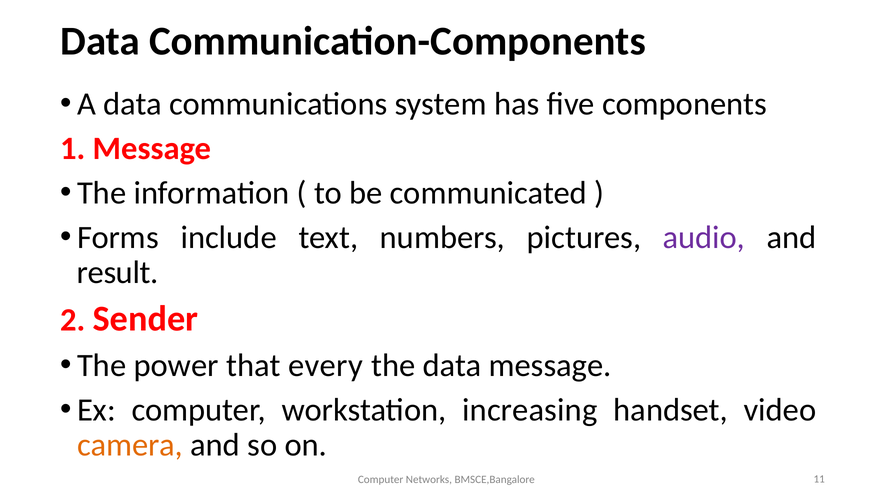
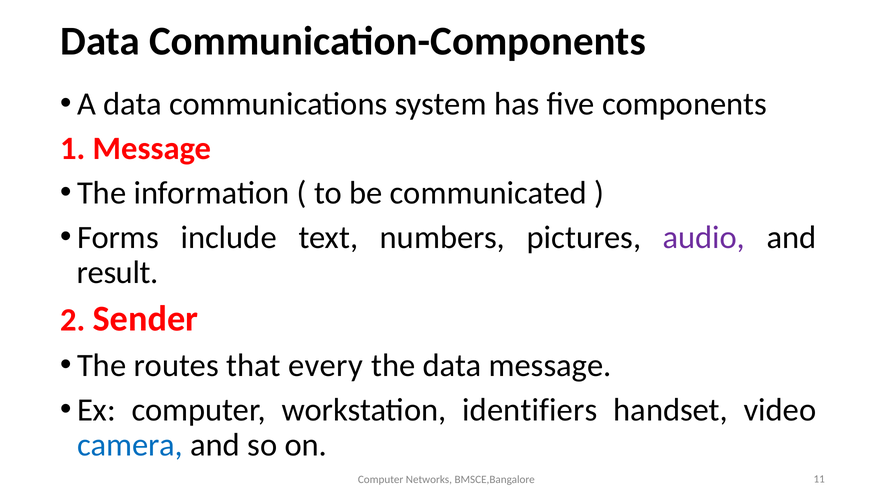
power: power -> routes
increasing: increasing -> identifiers
camera colour: orange -> blue
